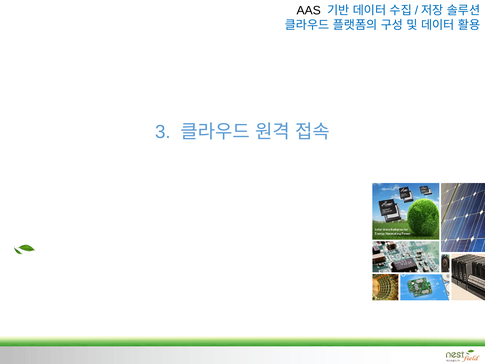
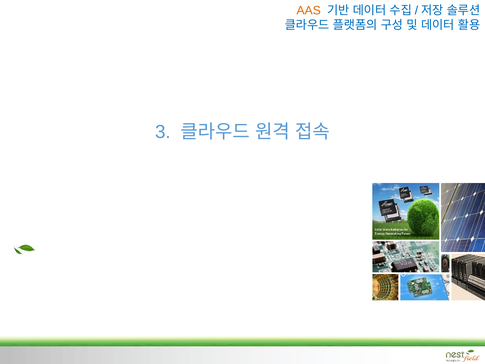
AAS colour: black -> orange
